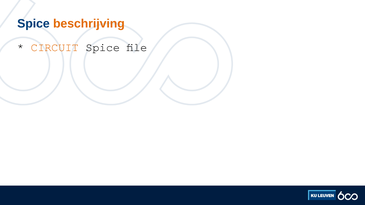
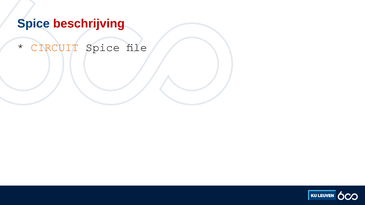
beschrijving colour: orange -> red
